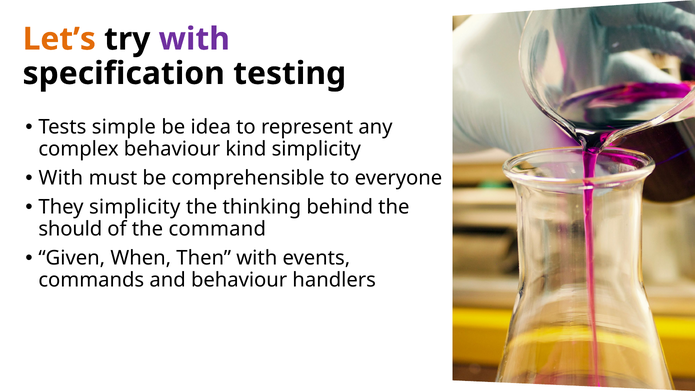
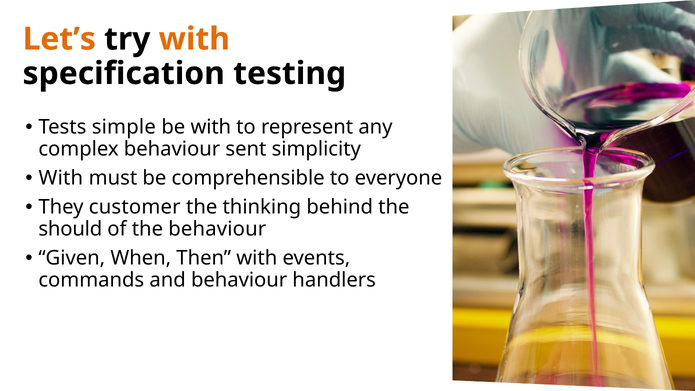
with at (194, 39) colour: purple -> orange
be idea: idea -> with
kind: kind -> sent
They simplicity: simplicity -> customer
the command: command -> behaviour
